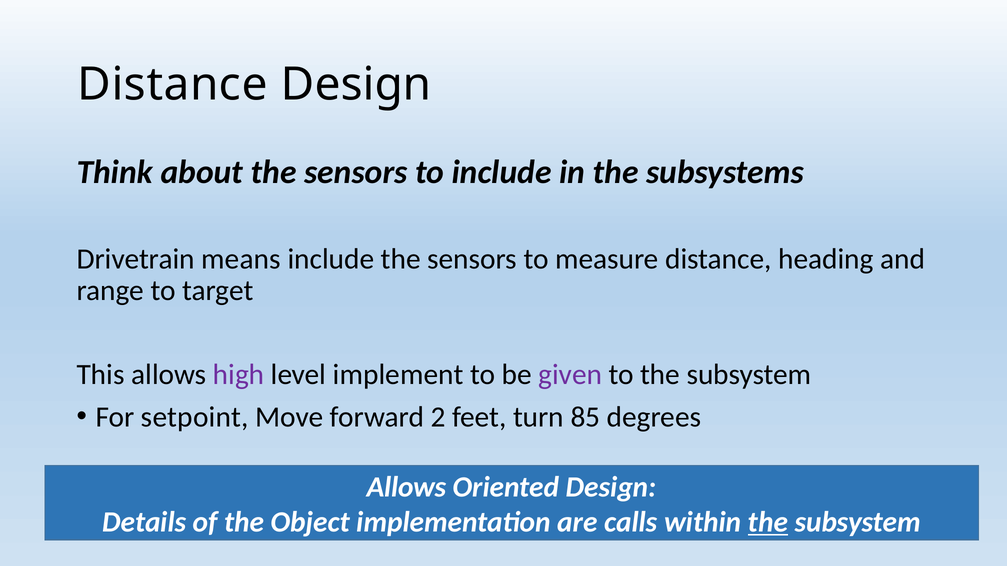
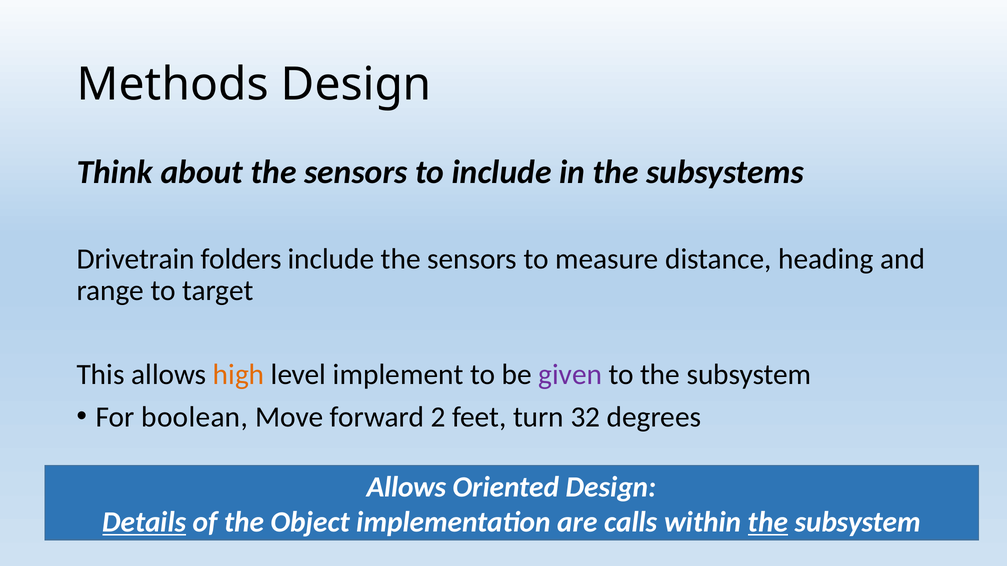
Distance at (173, 85): Distance -> Methods
means: means -> folders
high colour: purple -> orange
setpoint: setpoint -> boolean
85: 85 -> 32
Details underline: none -> present
